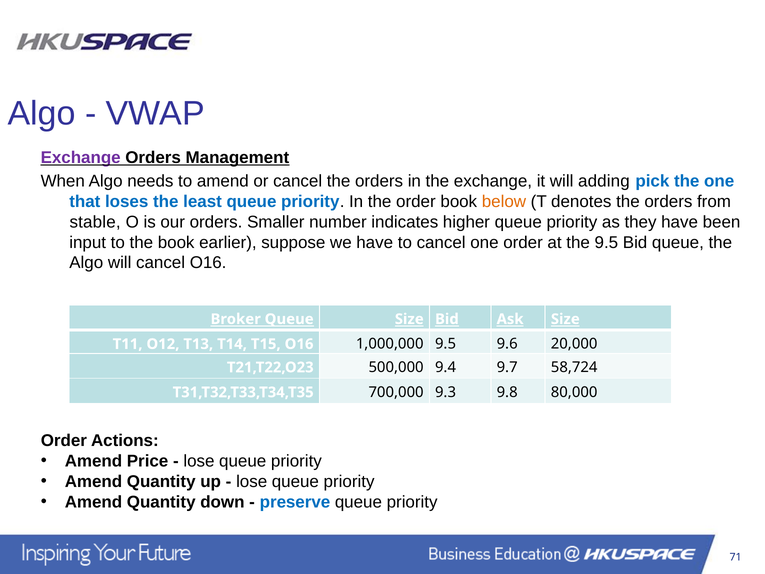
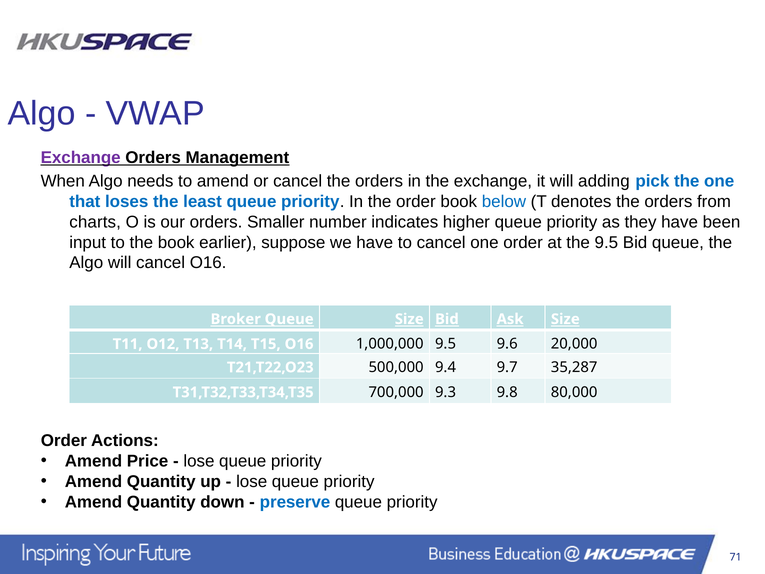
below colour: orange -> blue
stable: stable -> charts
58,724: 58,724 -> 35,287
